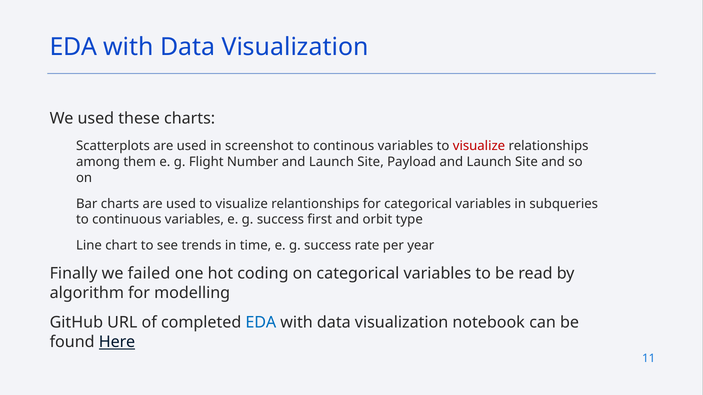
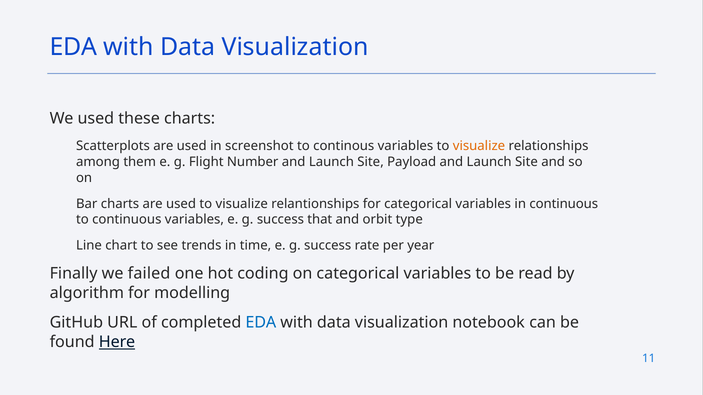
visualize at (479, 146) colour: red -> orange
in subqueries: subqueries -> continuous
first: first -> that
